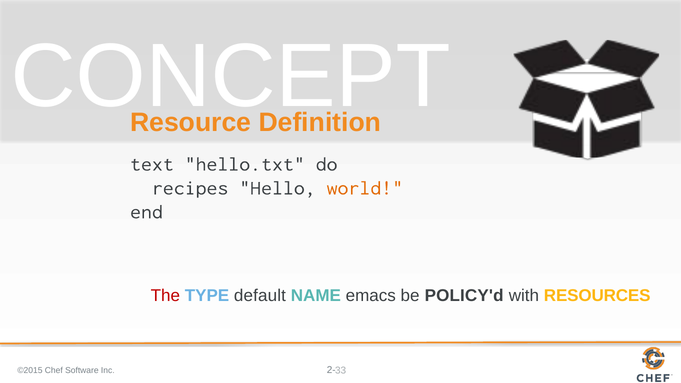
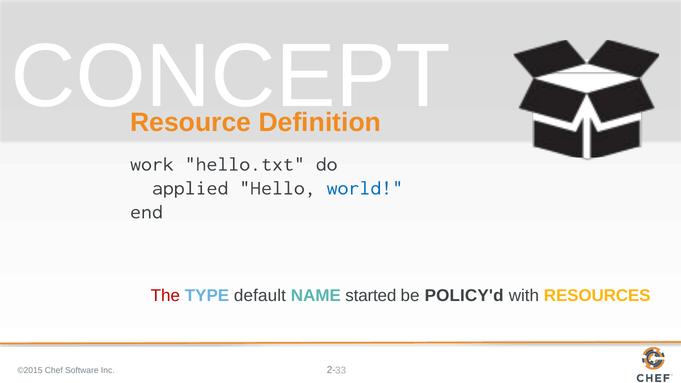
text: text -> work
recipes: recipes -> applied
world colour: orange -> blue
emacs: emacs -> started
